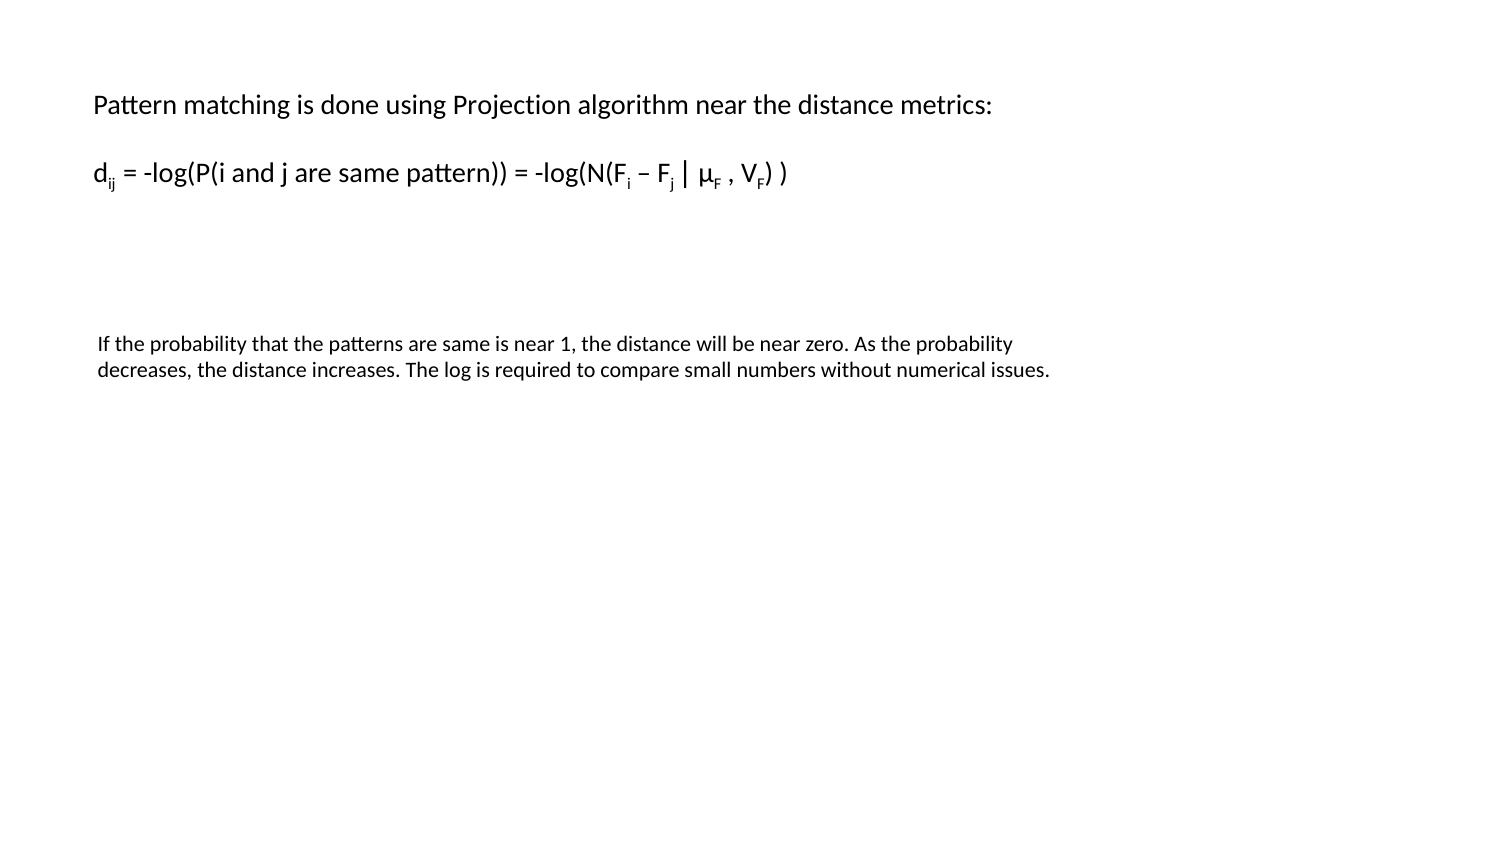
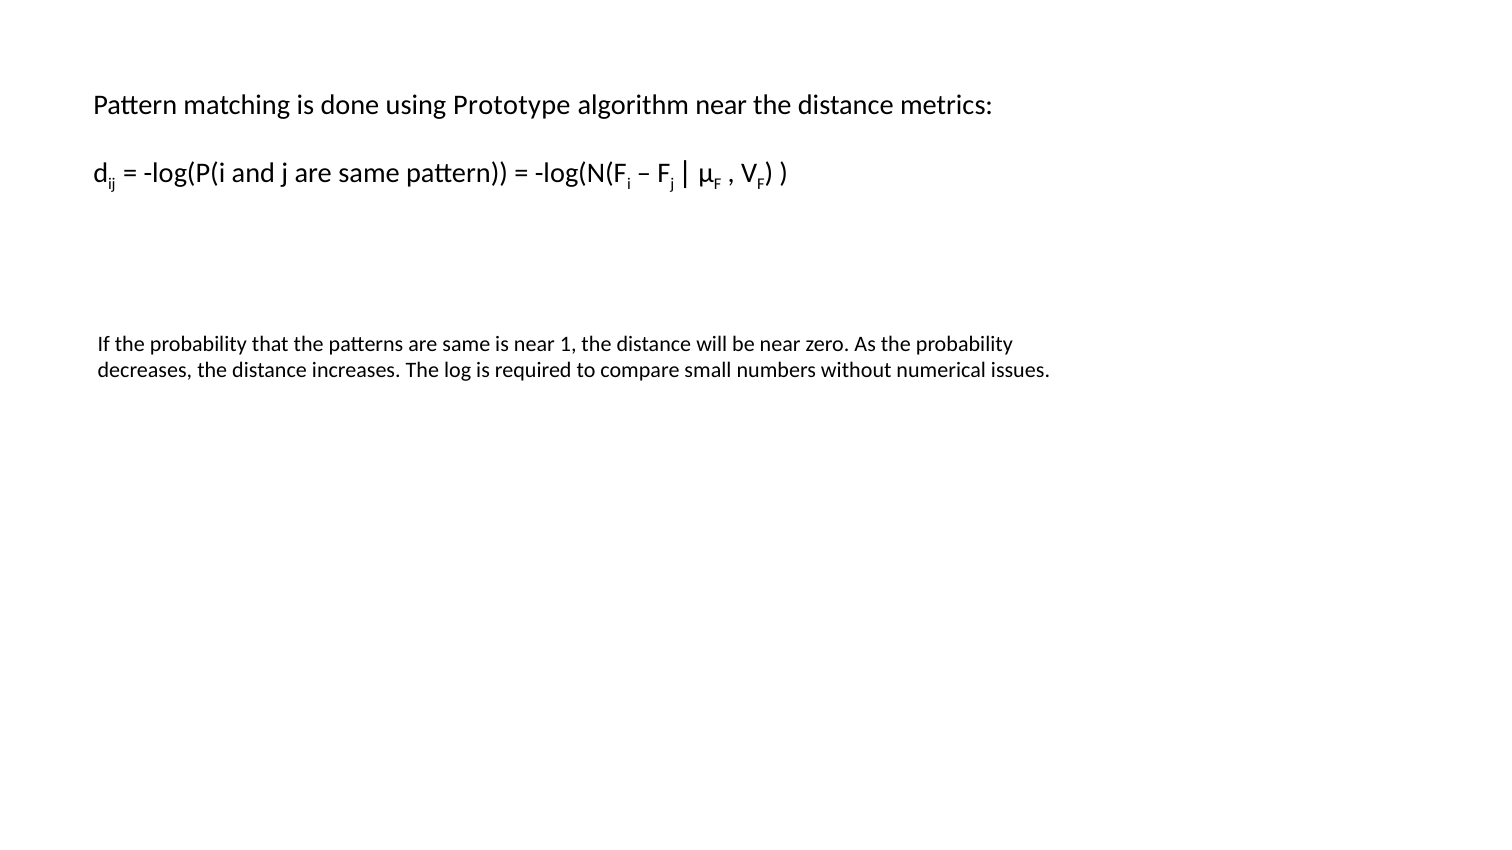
Projection: Projection -> Prototype
